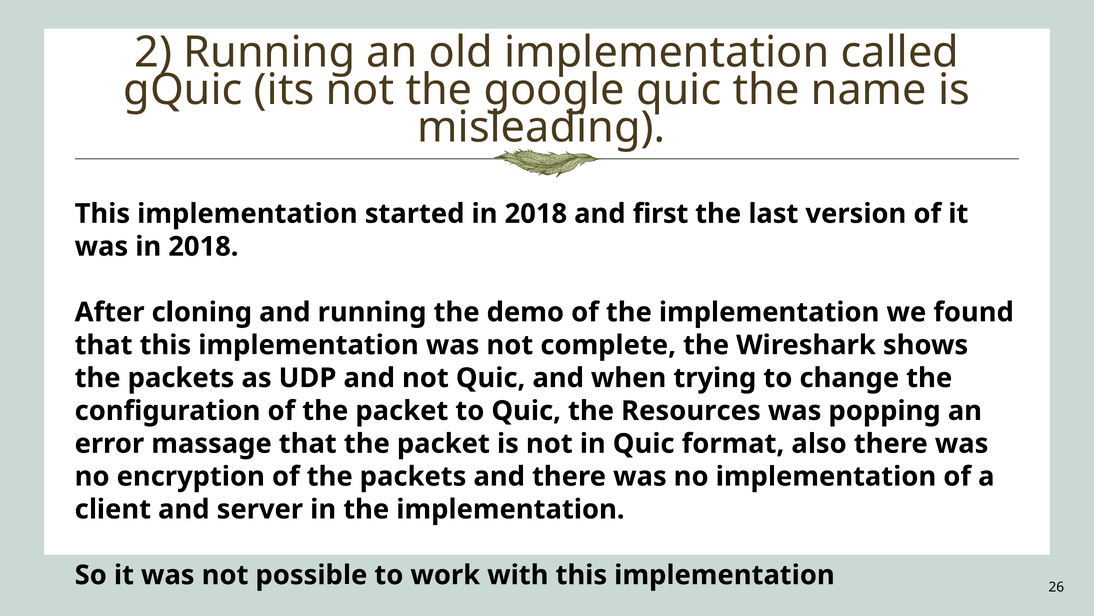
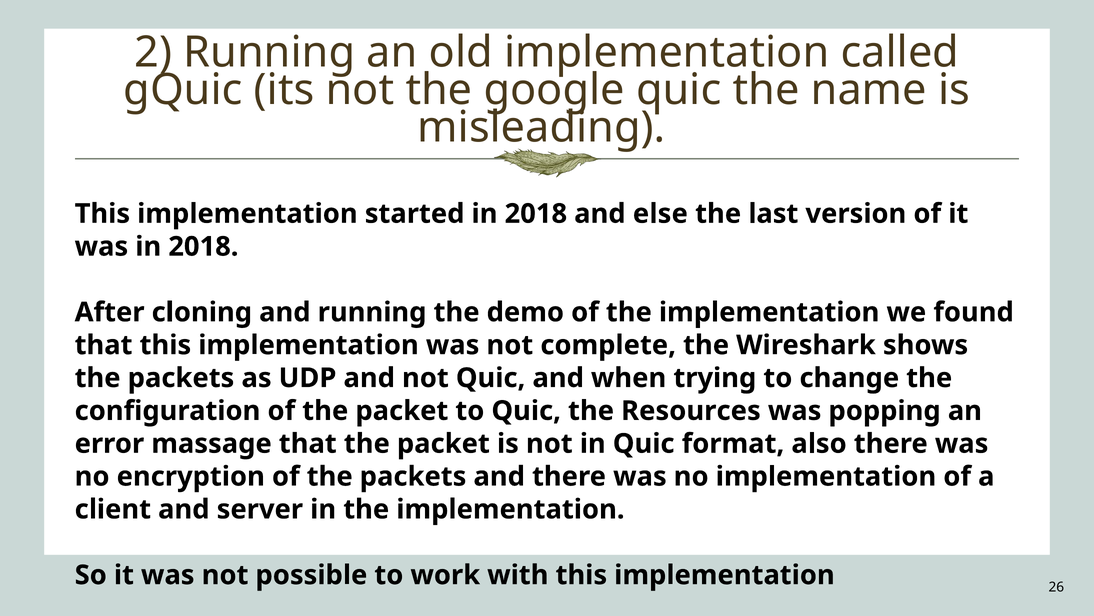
first: first -> else
